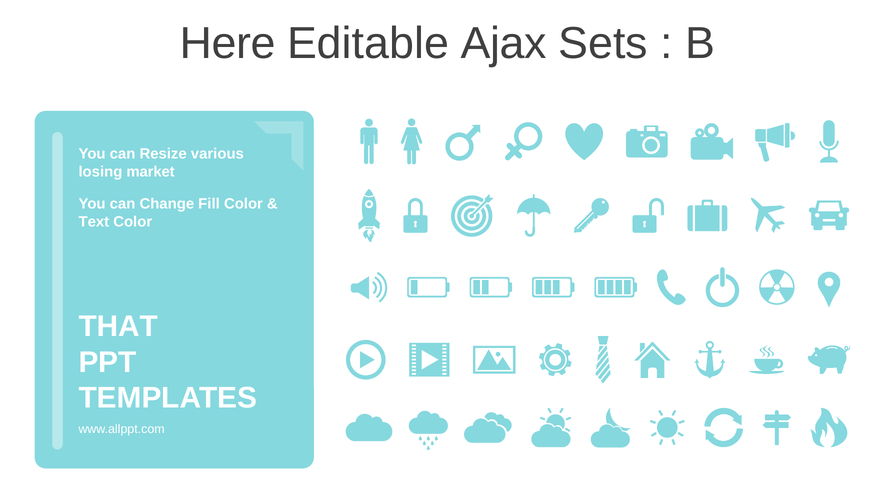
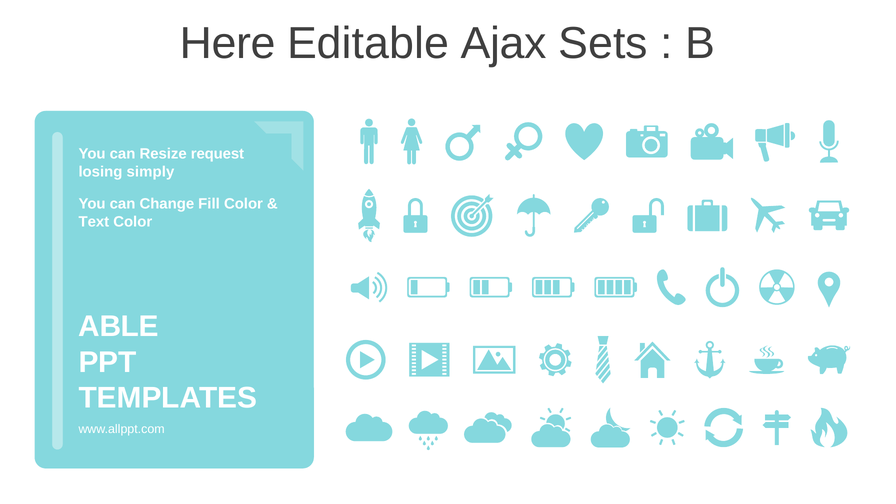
various: various -> request
market: market -> simply
THAT: THAT -> ABLE
